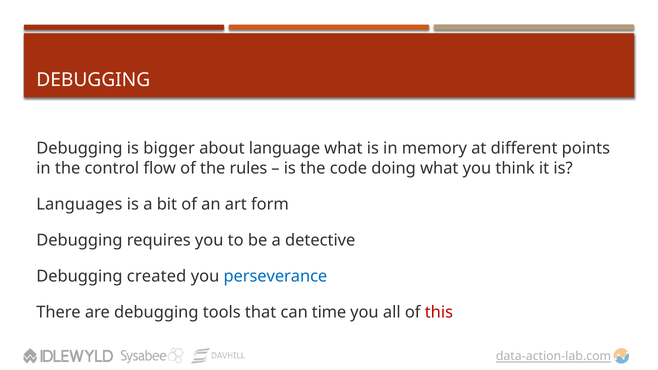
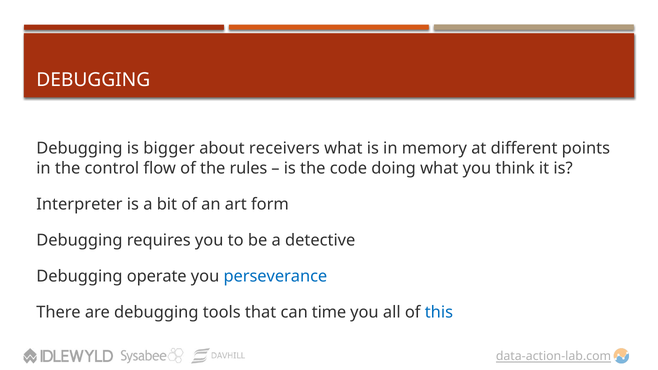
language: language -> receivers
Languages: Languages -> Interpreter
created: created -> operate
this colour: red -> blue
